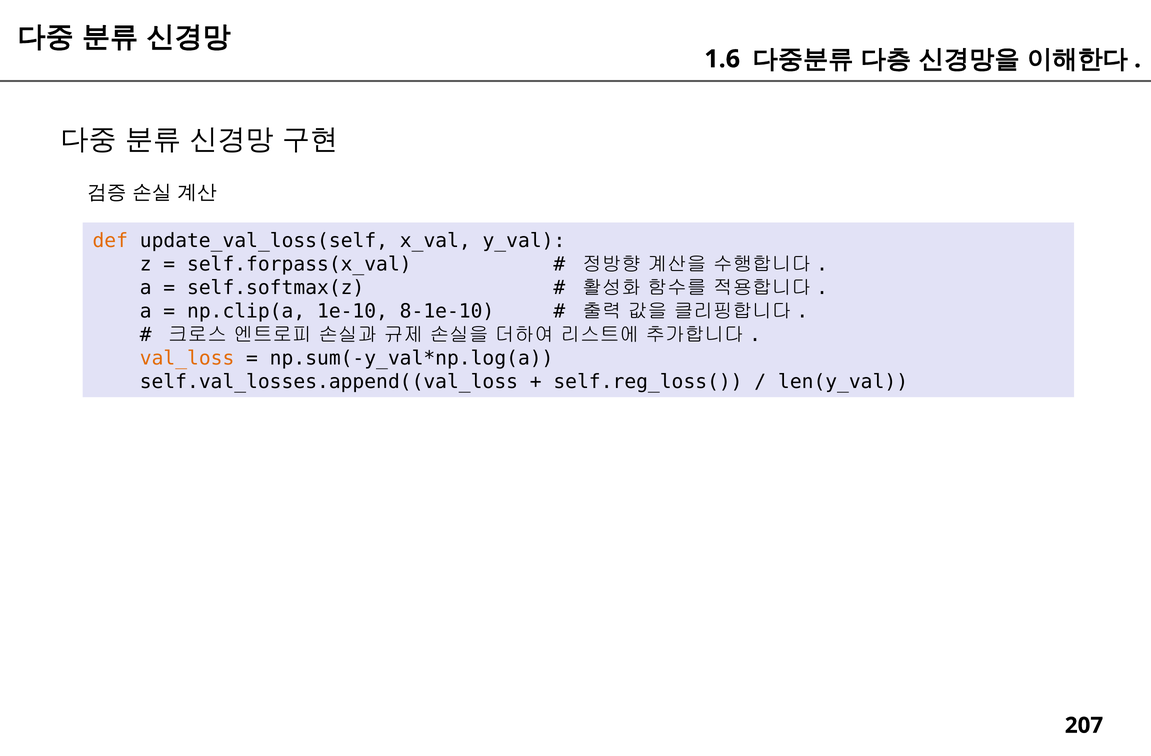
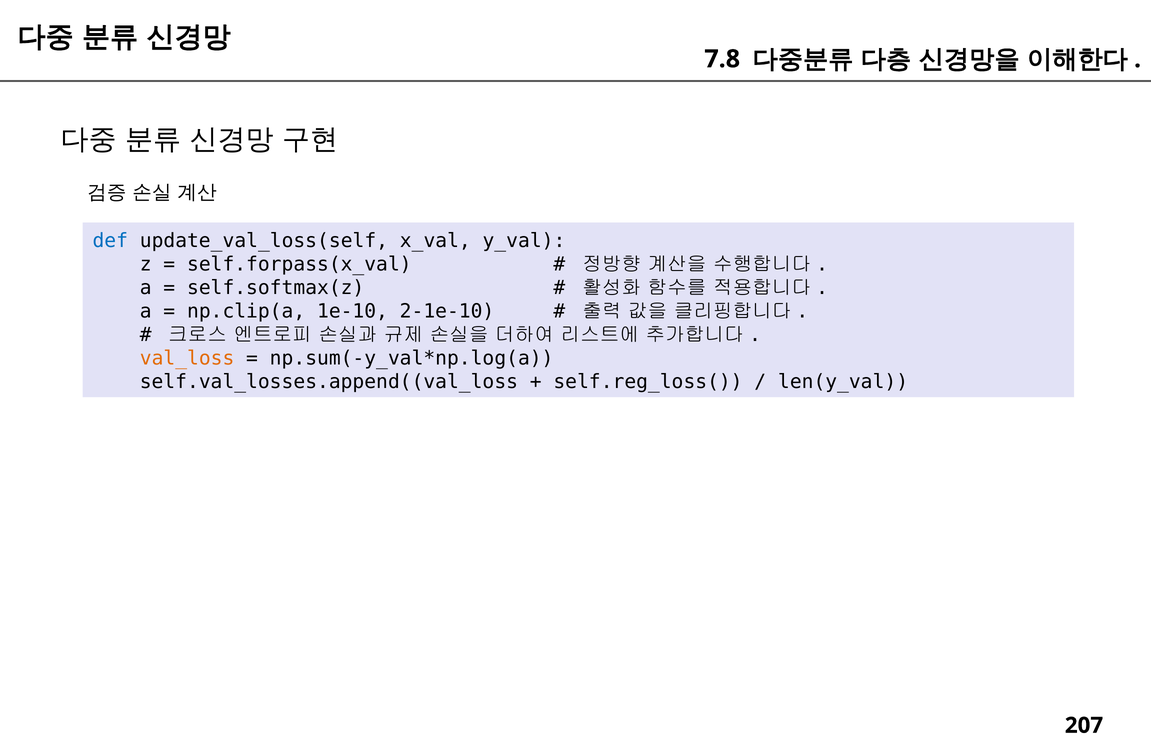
1.6: 1.6 -> 7.8
def colour: orange -> blue
8-1e-10: 8-1e-10 -> 2-1e-10
